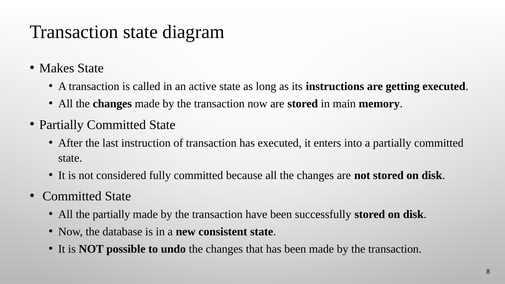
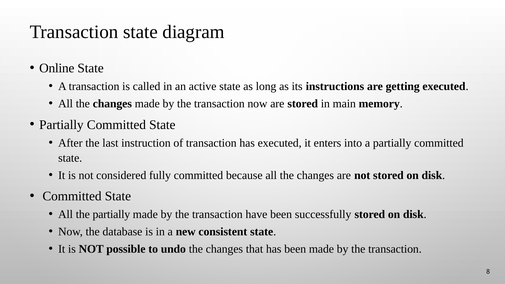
Makes: Makes -> Online
